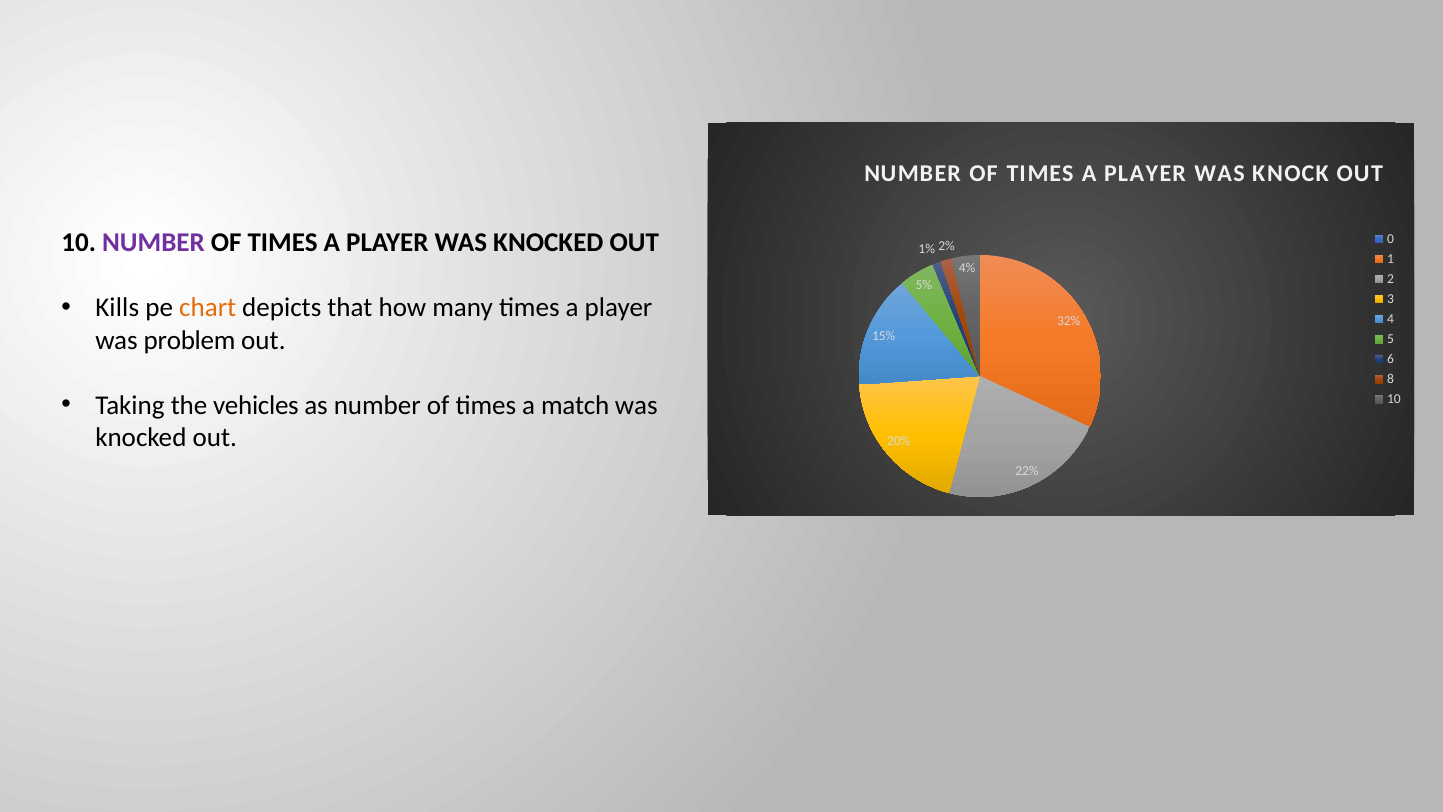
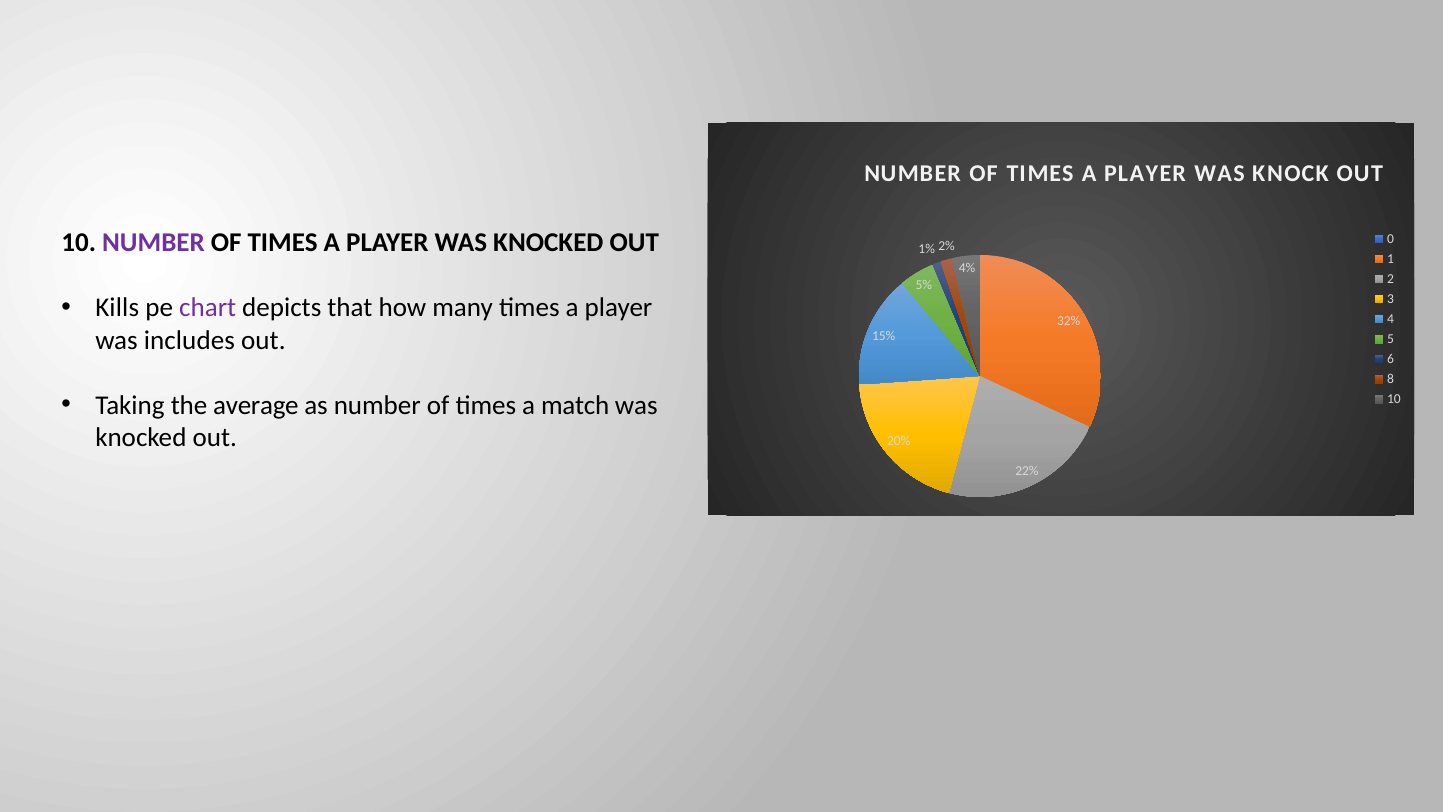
chart colour: orange -> purple
problem: problem -> includes
vehicles: vehicles -> average
